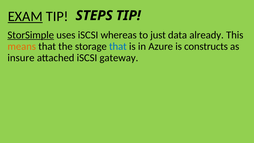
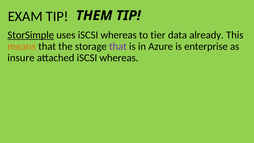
EXAM underline: present -> none
STEPS: STEPS -> THEM
just: just -> tier
that at (118, 46) colour: blue -> purple
constructs: constructs -> enterprise
attached iSCSI gateway: gateway -> whereas
